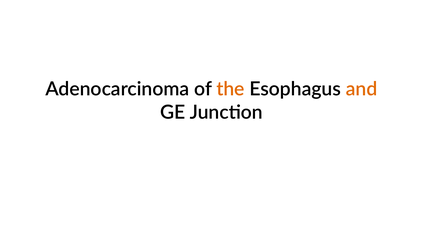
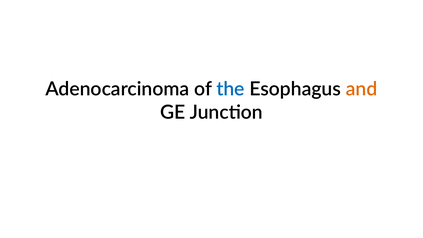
the colour: orange -> blue
